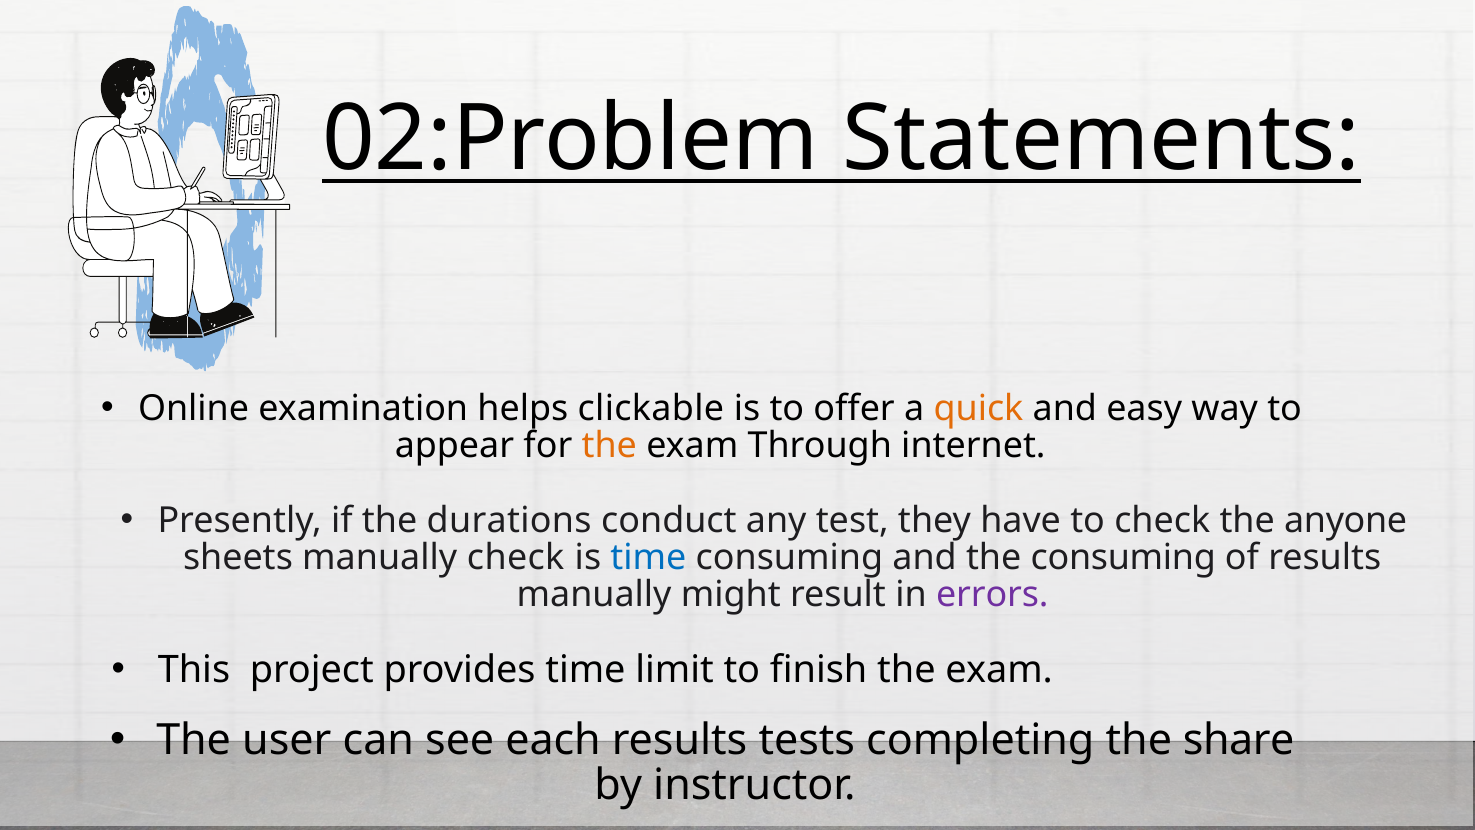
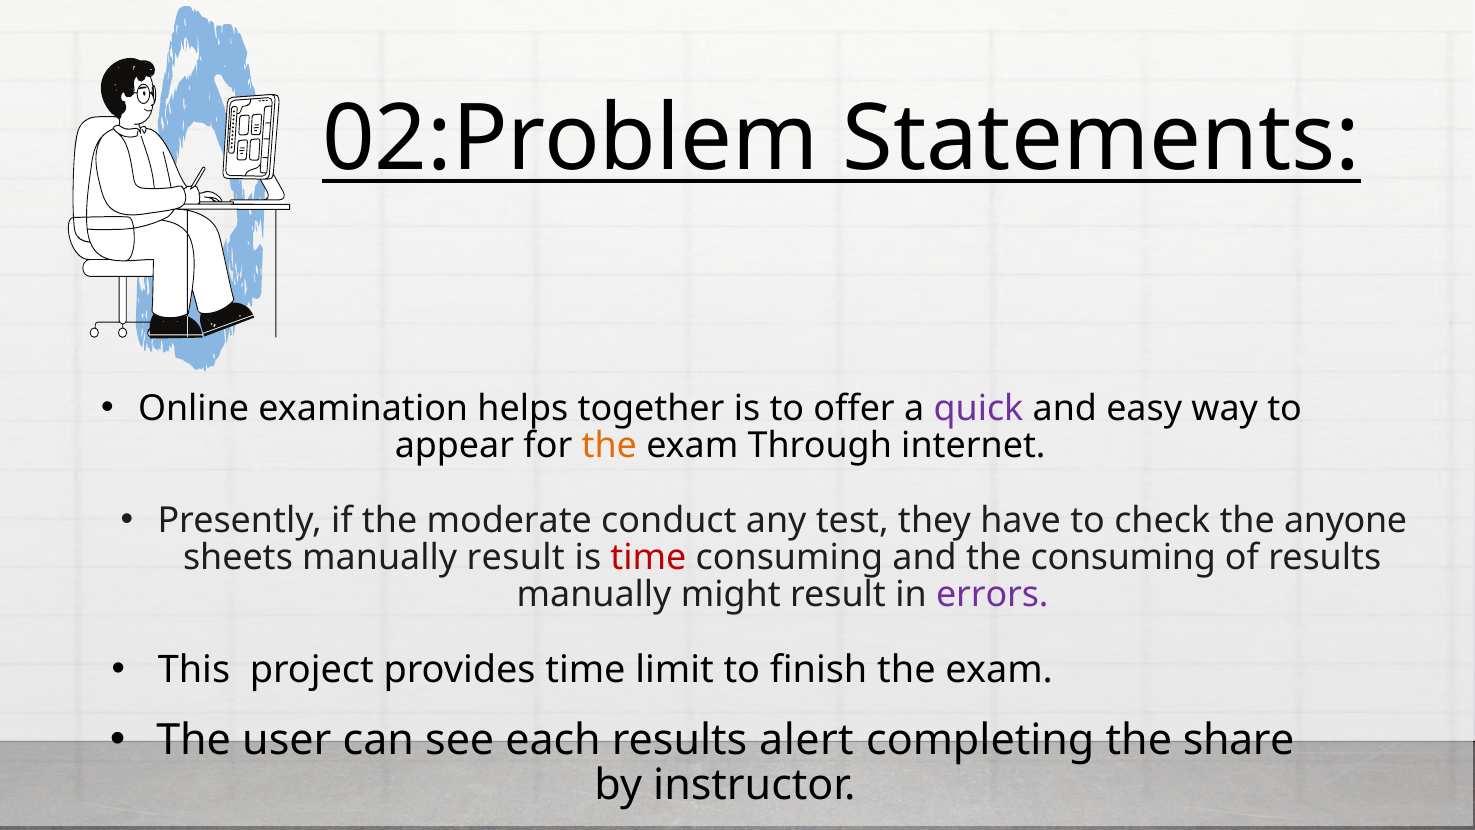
clickable: clickable -> together
quick colour: orange -> purple
durations: durations -> moderate
manually check: check -> result
time at (648, 557) colour: blue -> red
tests: tests -> alert
